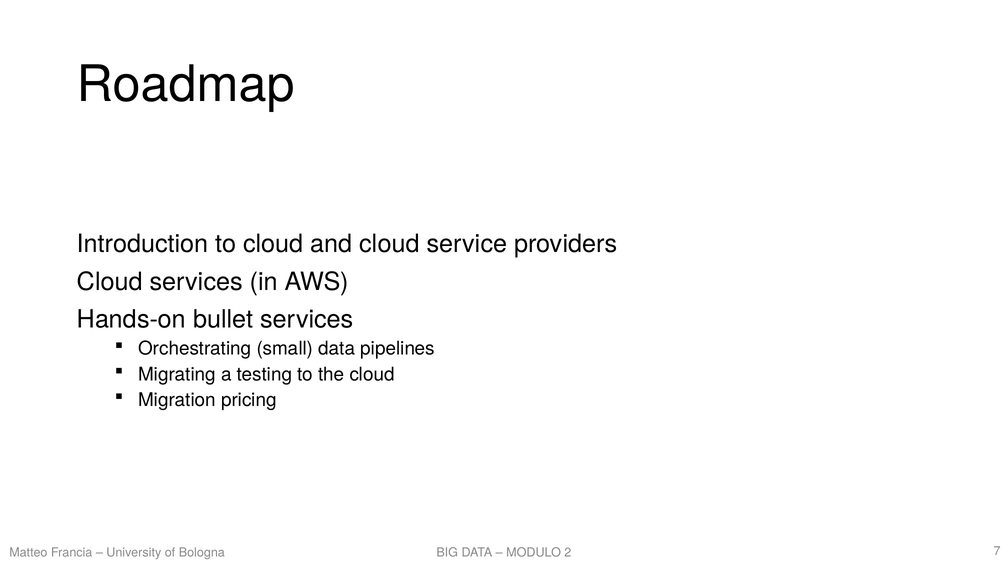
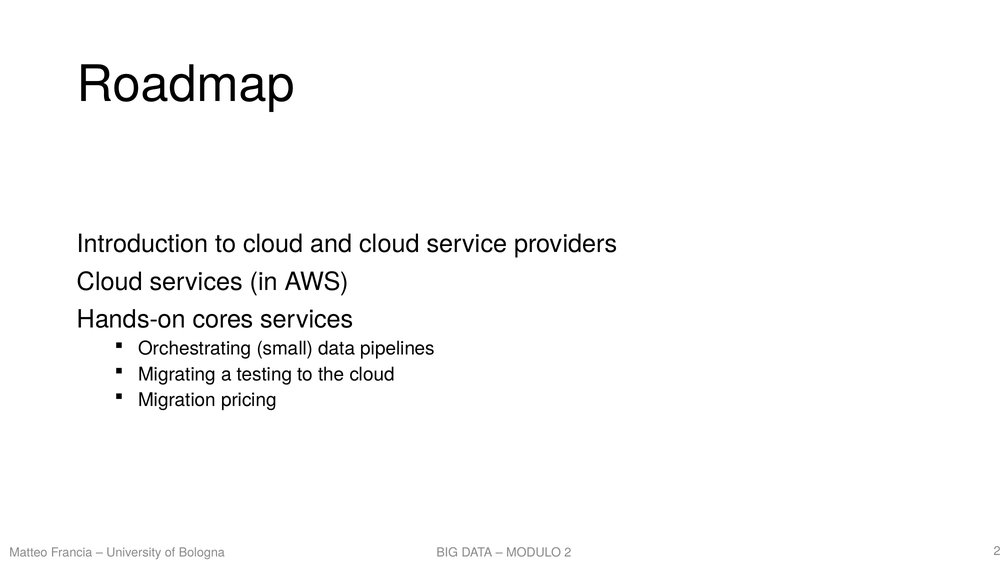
bullet: bullet -> cores
Bologna 7: 7 -> 2
